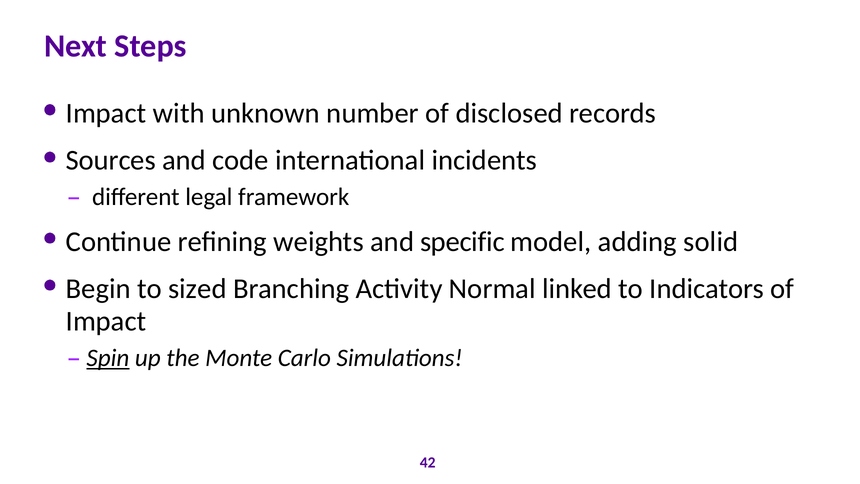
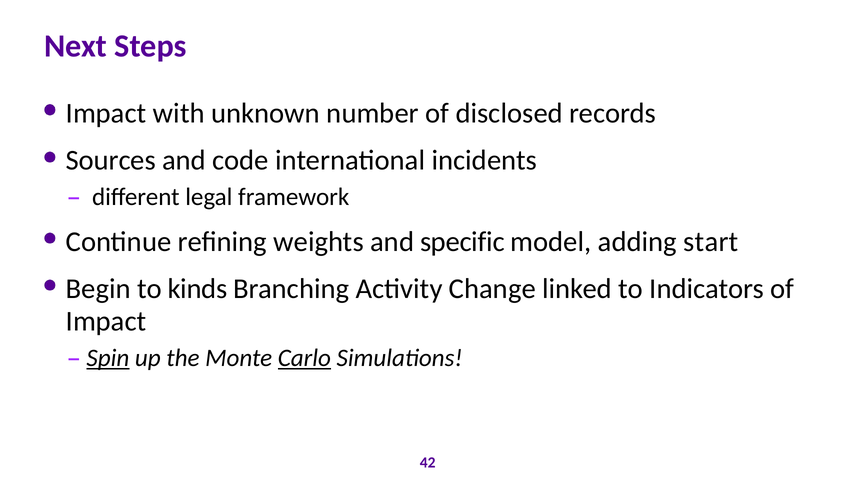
solid: solid -> start
sized: sized -> kinds
Normal: Normal -> Change
Carlo underline: none -> present
